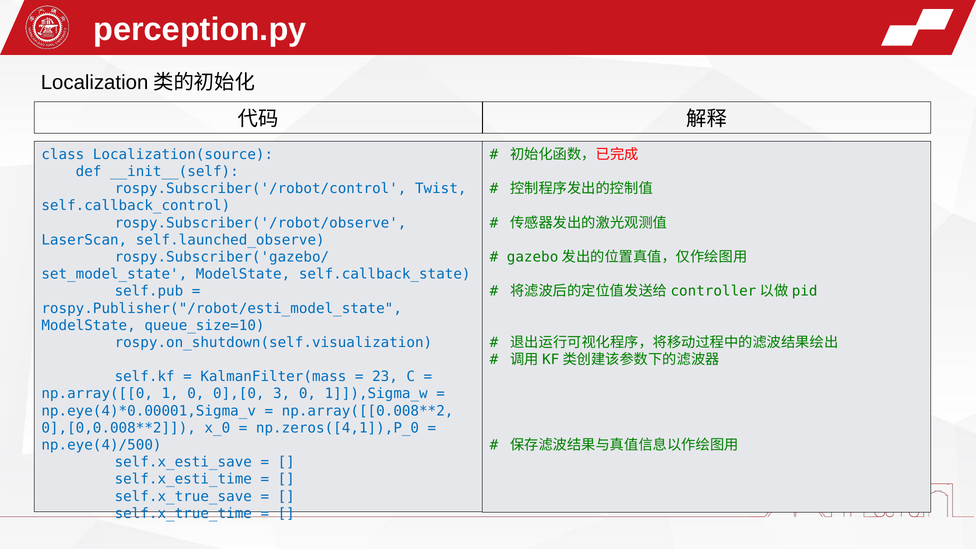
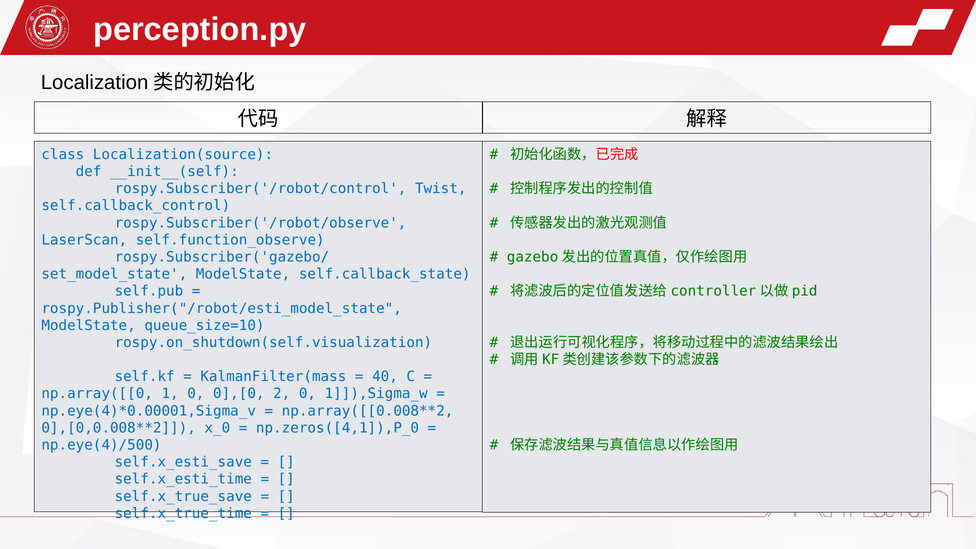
self.launched_observe: self.launched_observe -> self.function_observe
23: 23 -> 40
3: 3 -> 2
